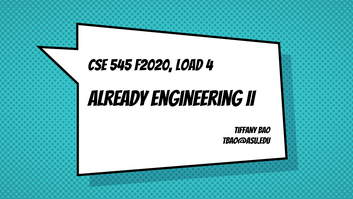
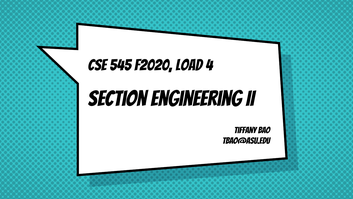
Already: Already -> Section
